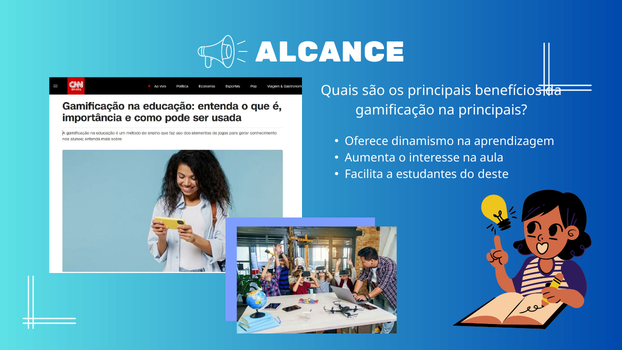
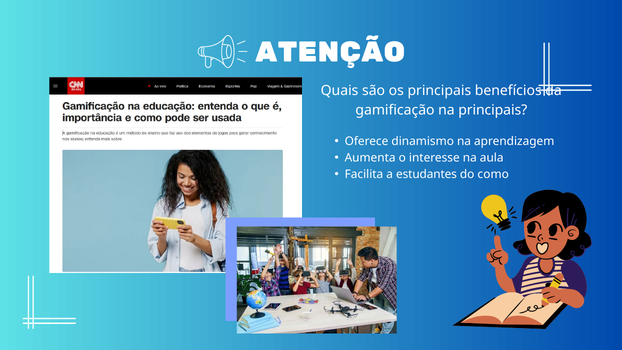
ALCANCE: ALCANCE -> ATENÇÃO
deste: deste -> como
